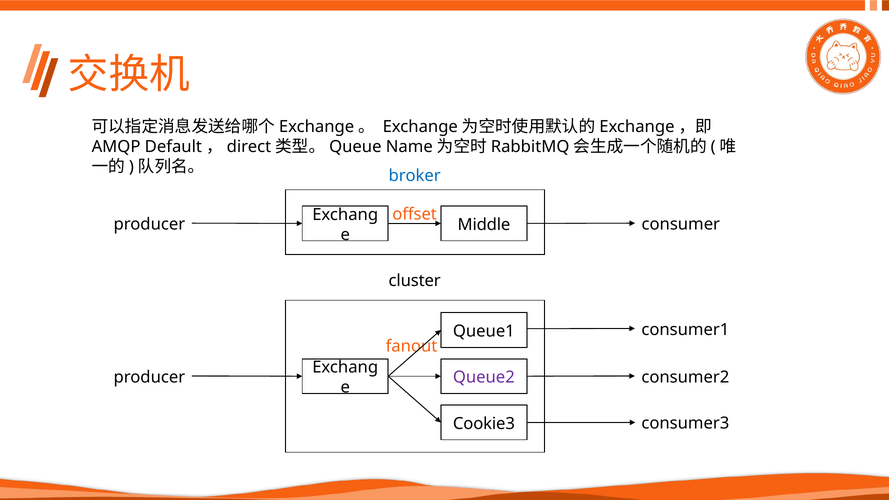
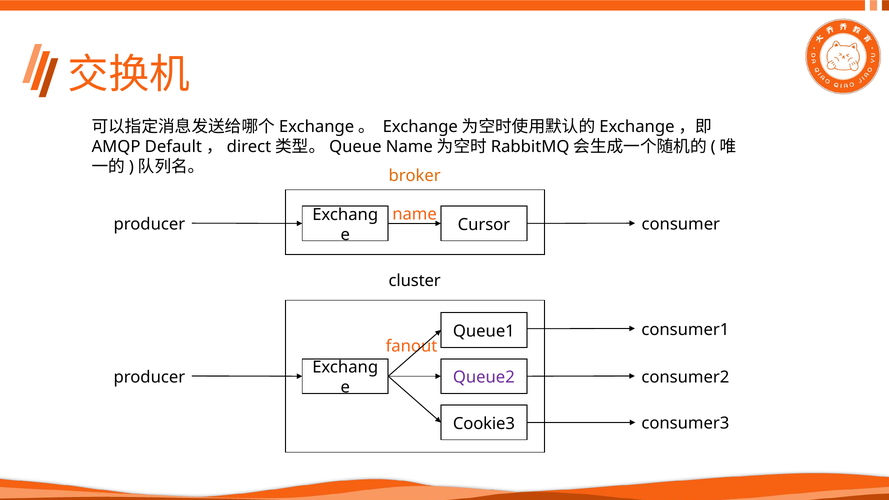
broker colour: blue -> orange
offset: offset -> name
Middle: Middle -> Cursor
